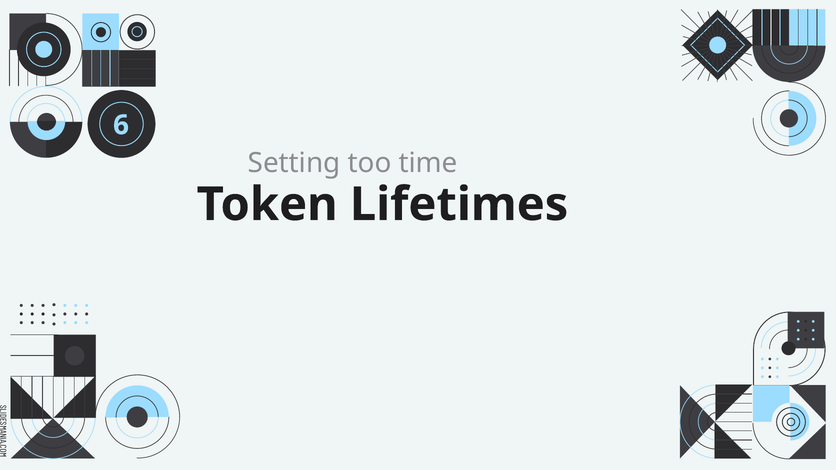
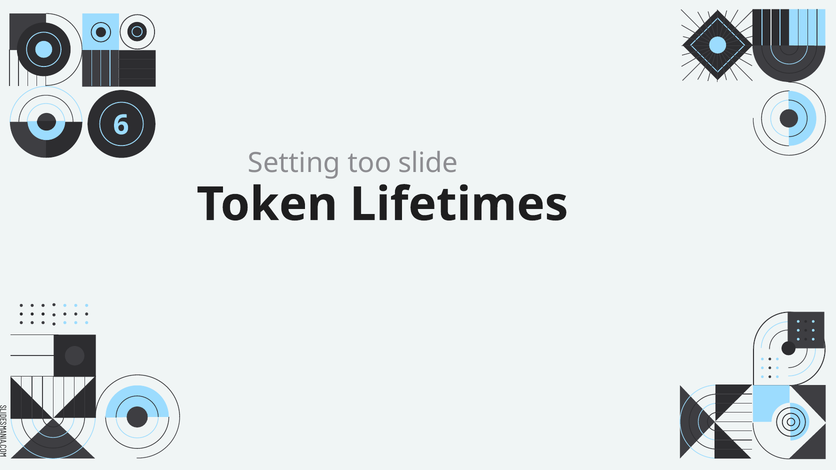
time: time -> slide
